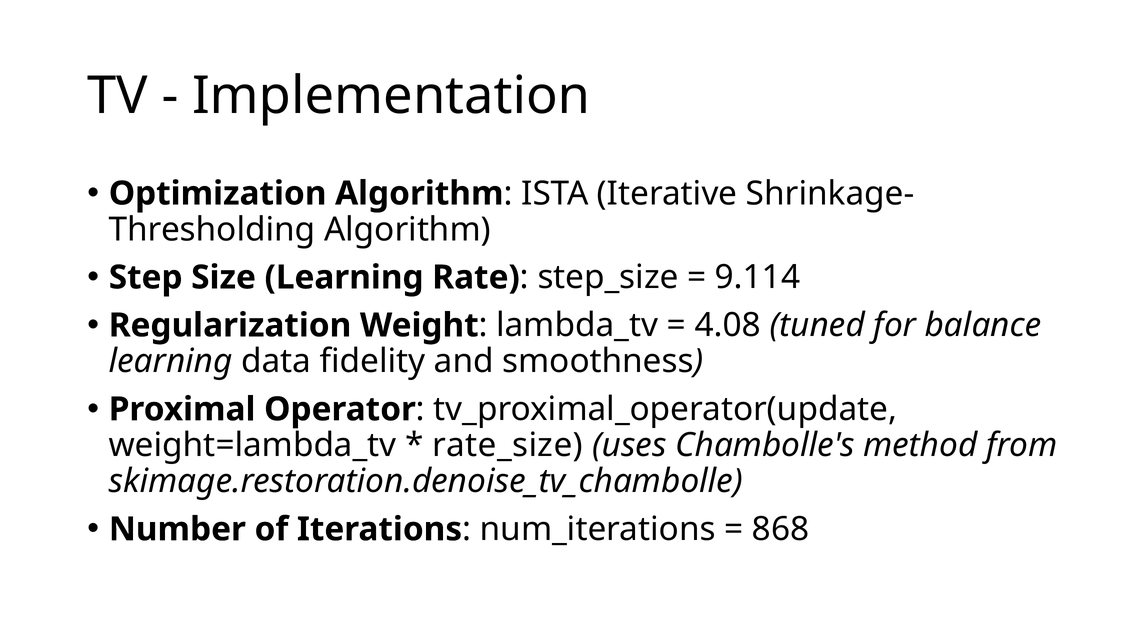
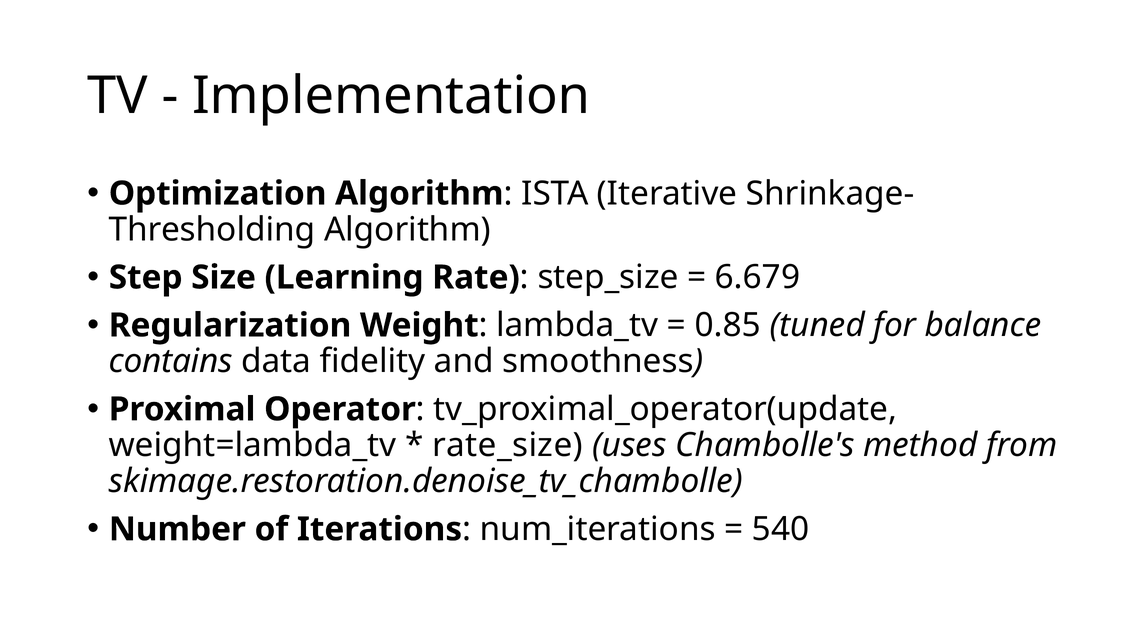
9.114: 9.114 -> 6.679
4.08: 4.08 -> 0.85
learning at (171, 361): learning -> contains
868: 868 -> 540
